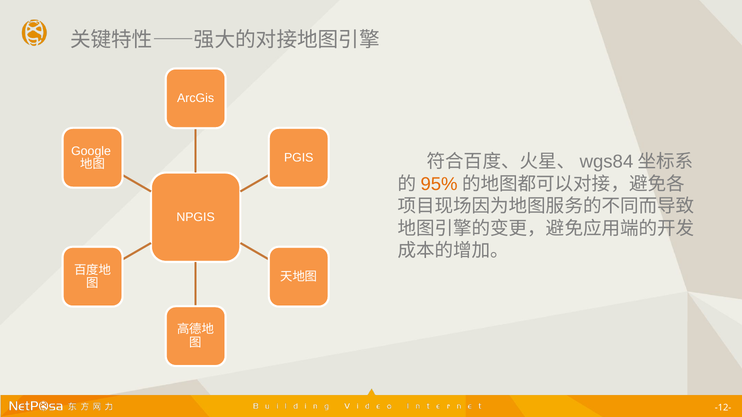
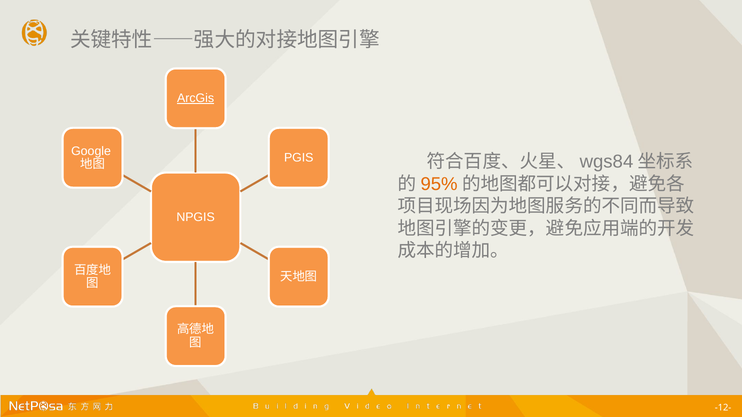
ArcGis underline: none -> present
